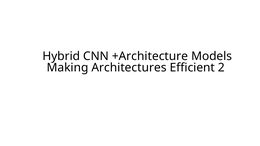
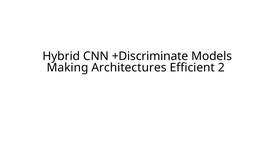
+Architecture: +Architecture -> +Discriminate
